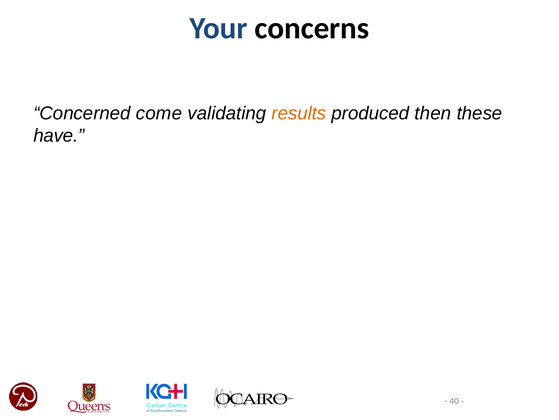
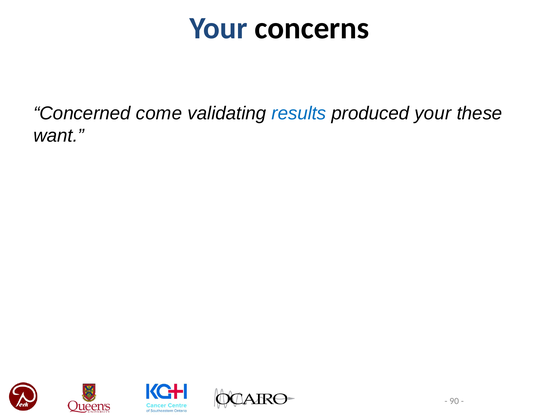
results colour: orange -> blue
produced then: then -> your
have: have -> want
40: 40 -> 90
